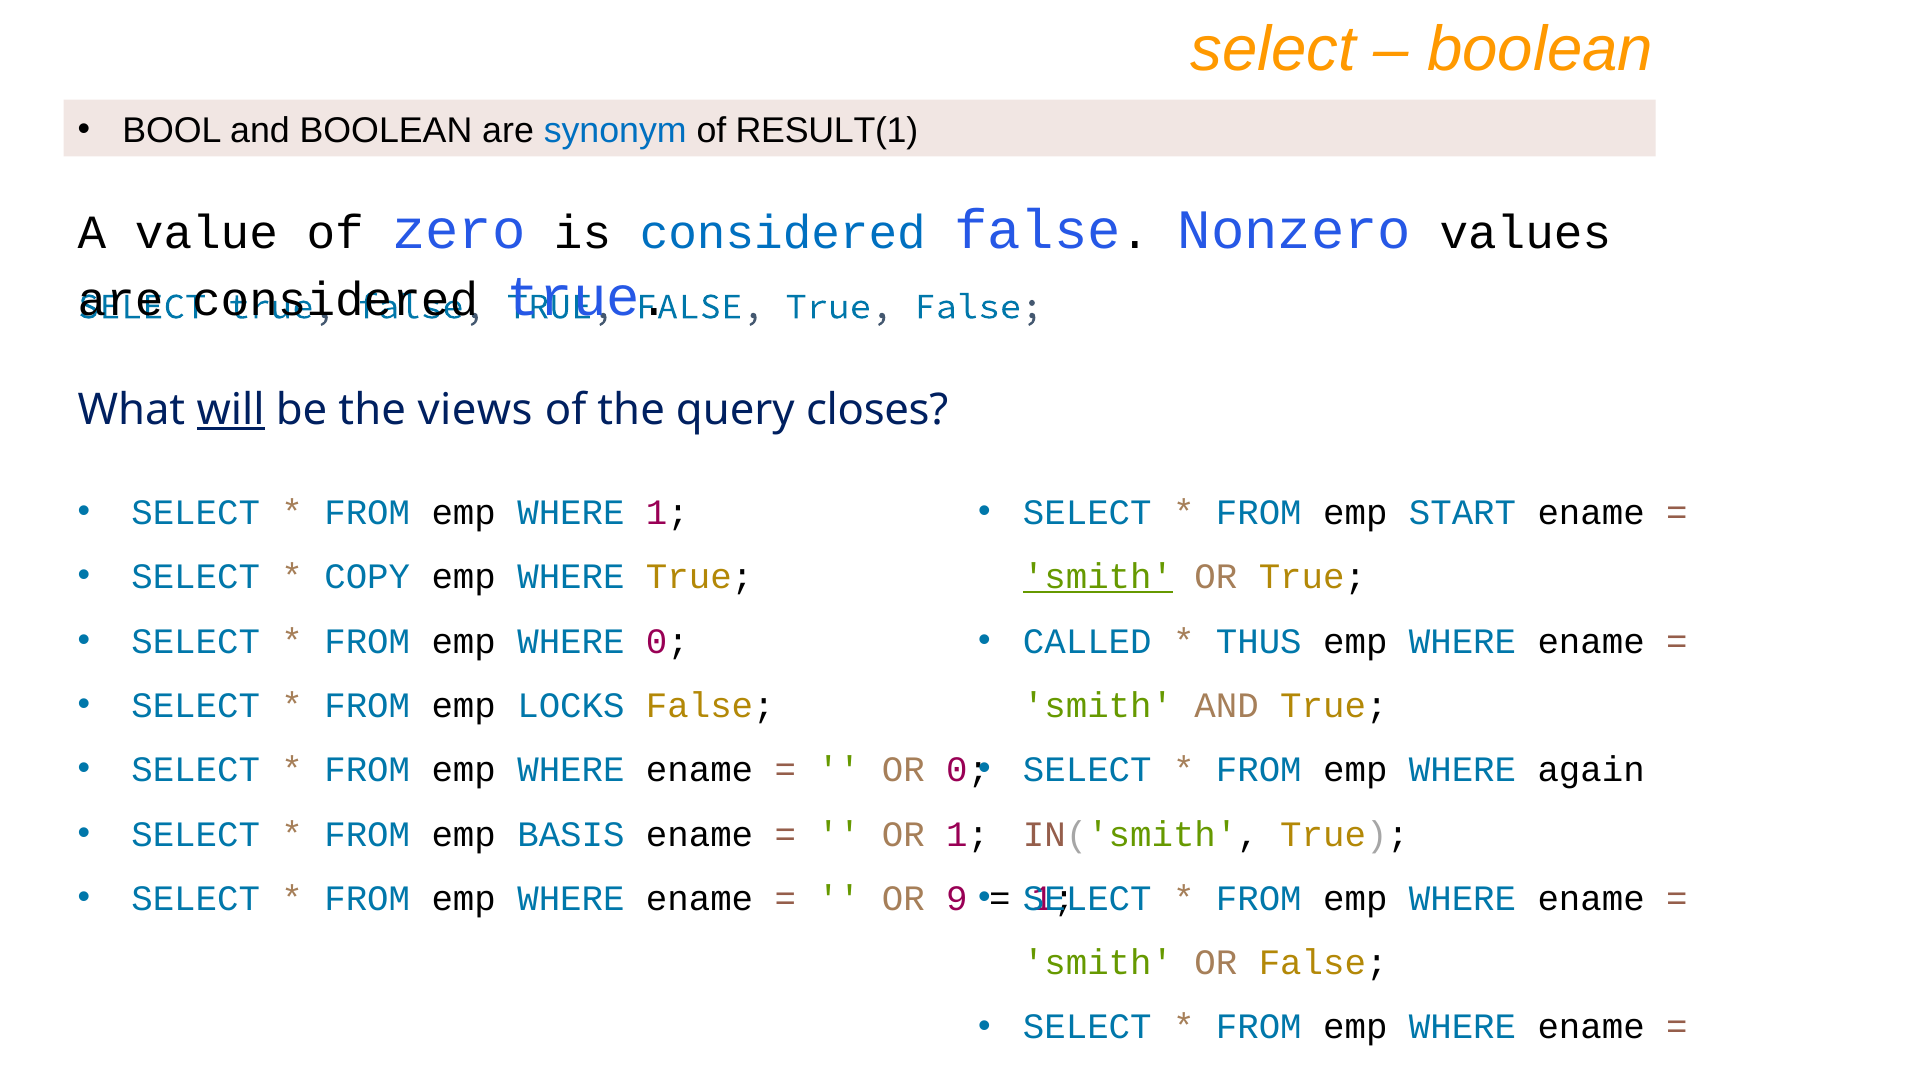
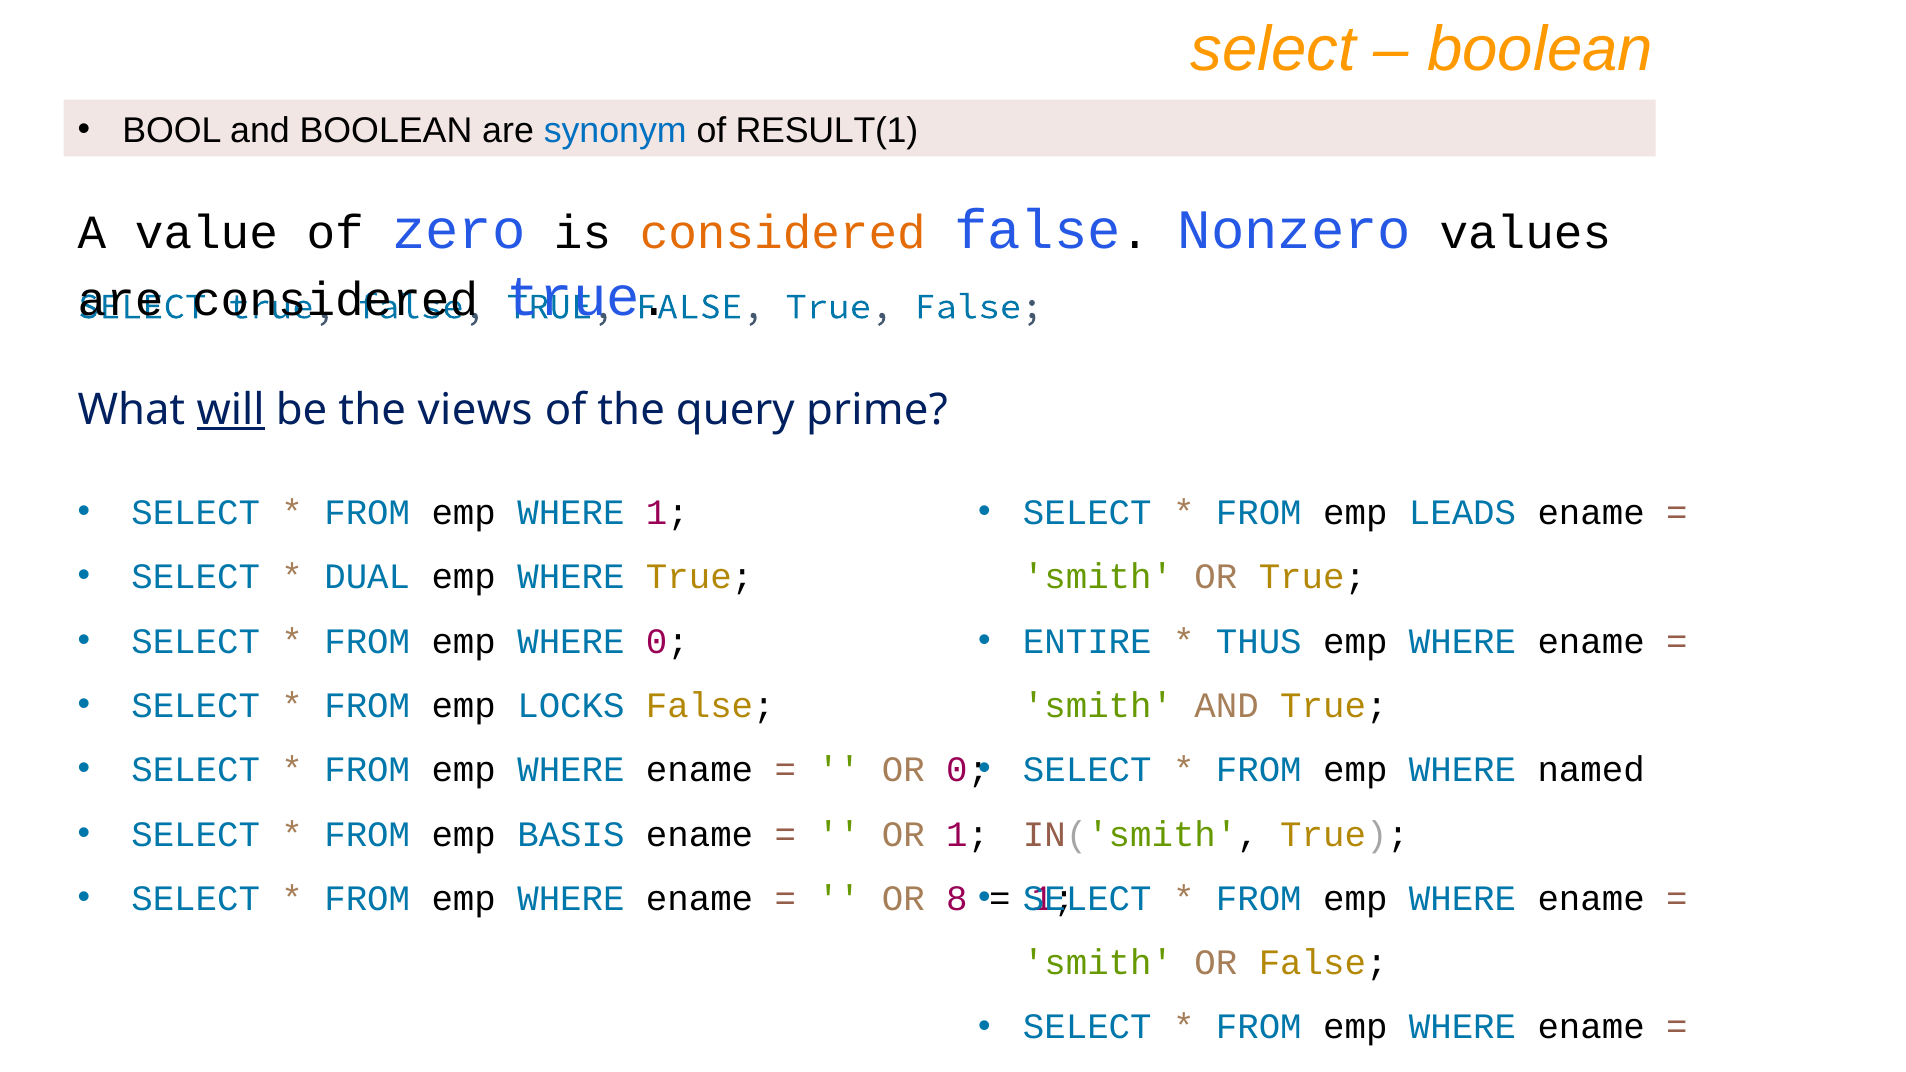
considered at (783, 233) colour: blue -> orange
closes: closes -> prime
START: START -> LEADS
COPY: COPY -> DUAL
smith at (1098, 577) underline: present -> none
CALLED: CALLED -> ENTIRE
again: again -> named
9: 9 -> 8
